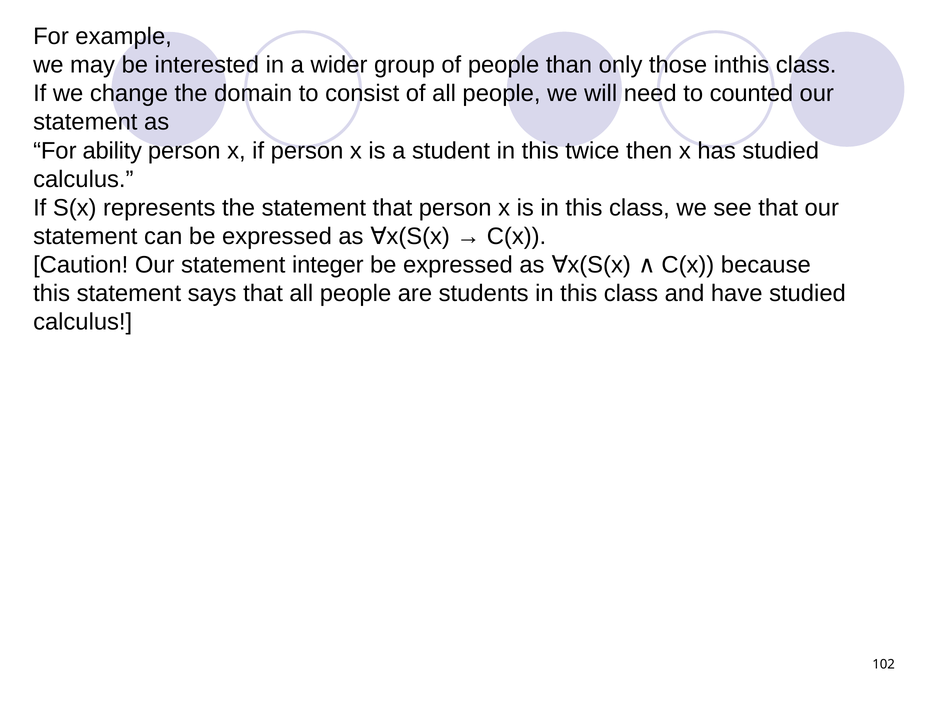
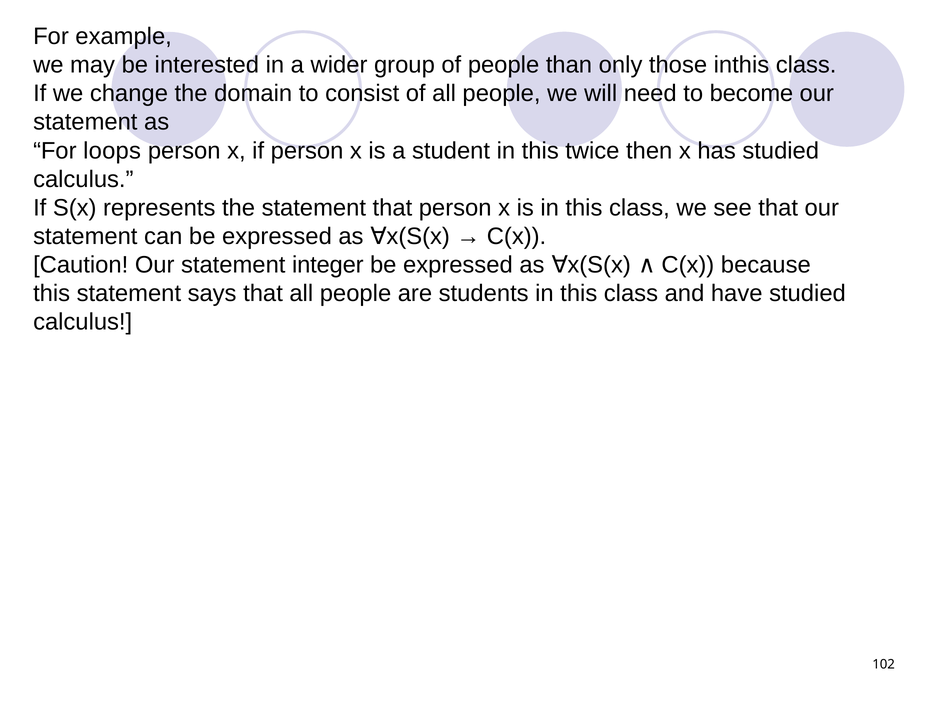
counted: counted -> become
ability: ability -> loops
